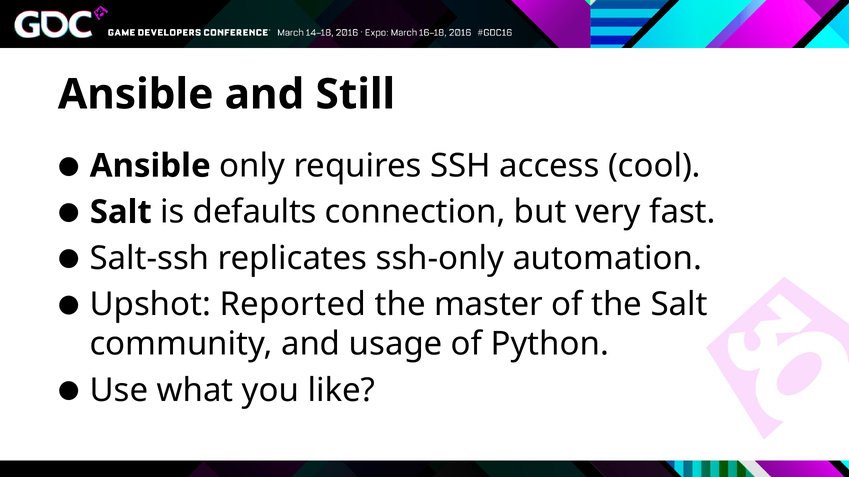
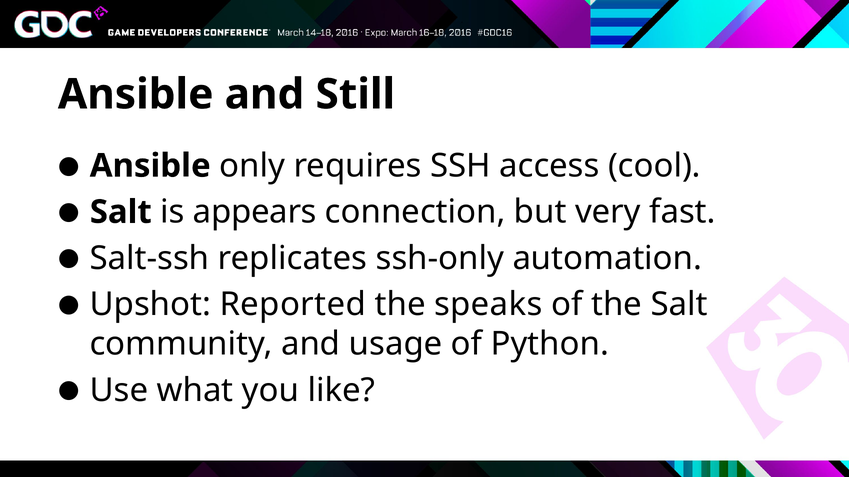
defaults: defaults -> appears
master: master -> speaks
